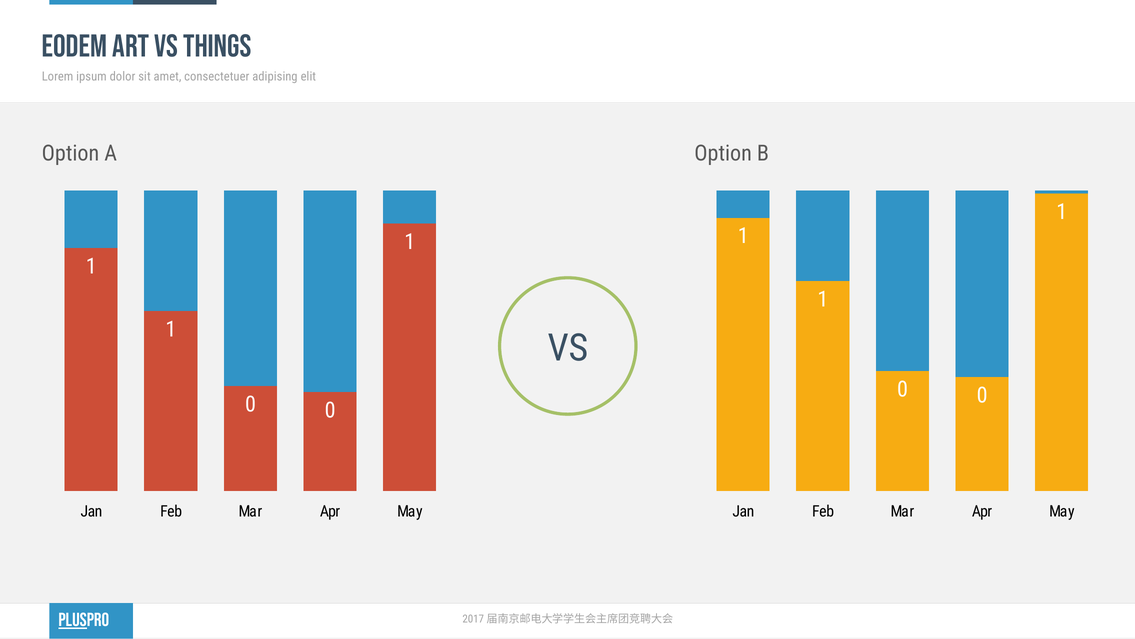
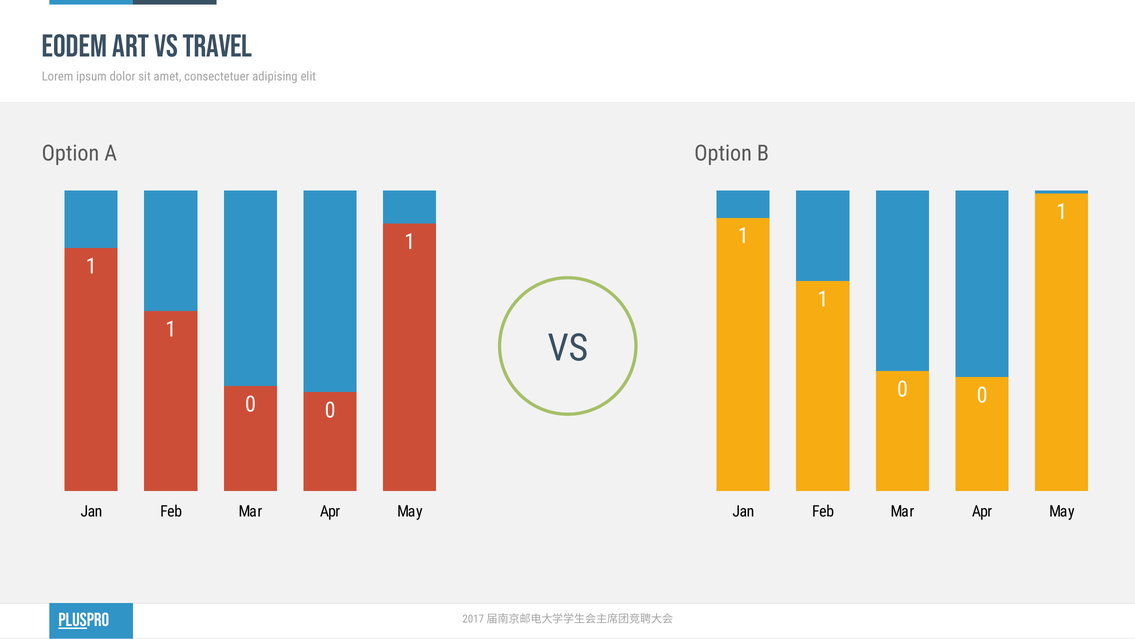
things: things -> travel
